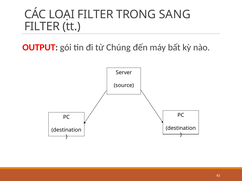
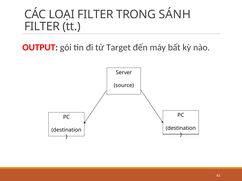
SANG: SANG -> SÁNH
Chúng: Chúng -> Target
